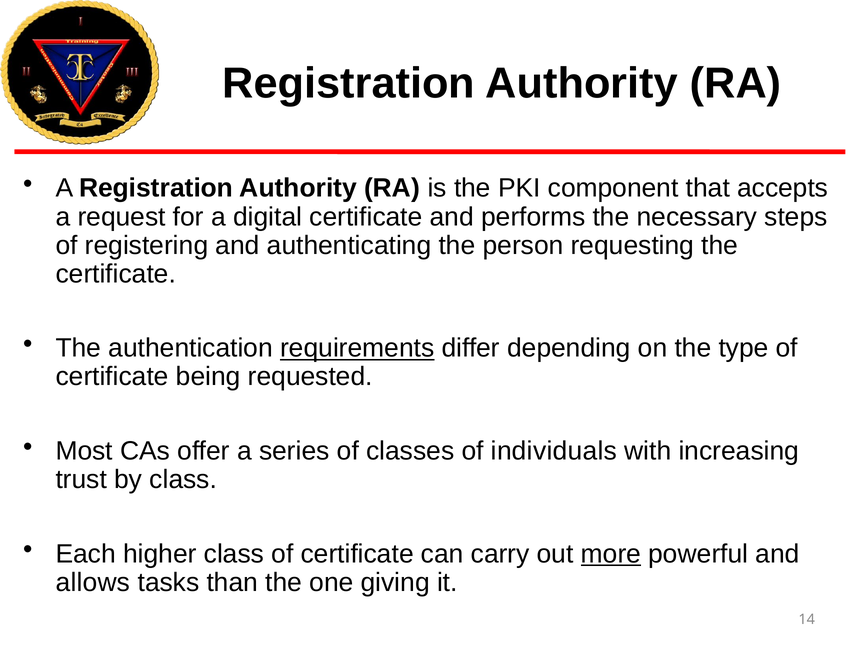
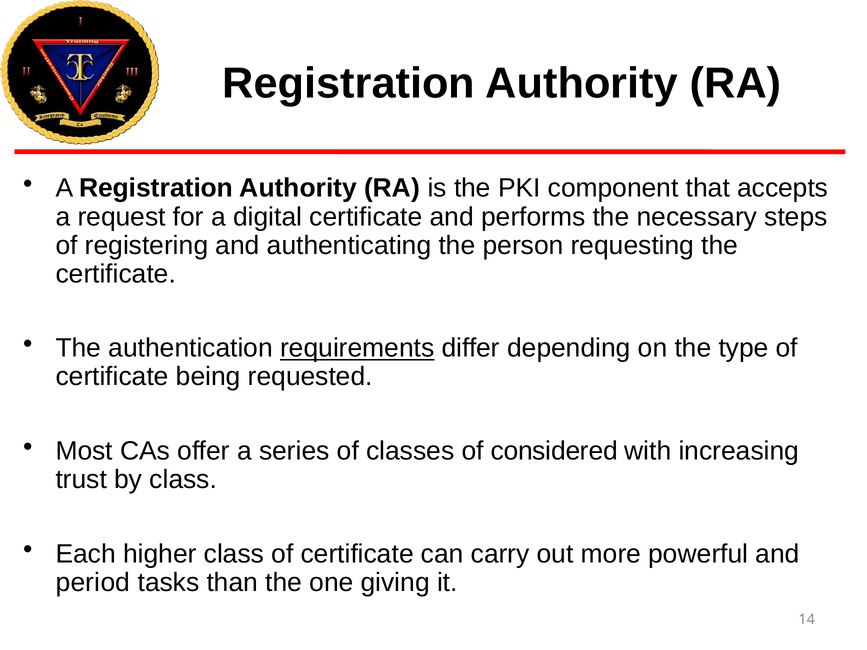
individuals: individuals -> considered
more underline: present -> none
allows: allows -> period
